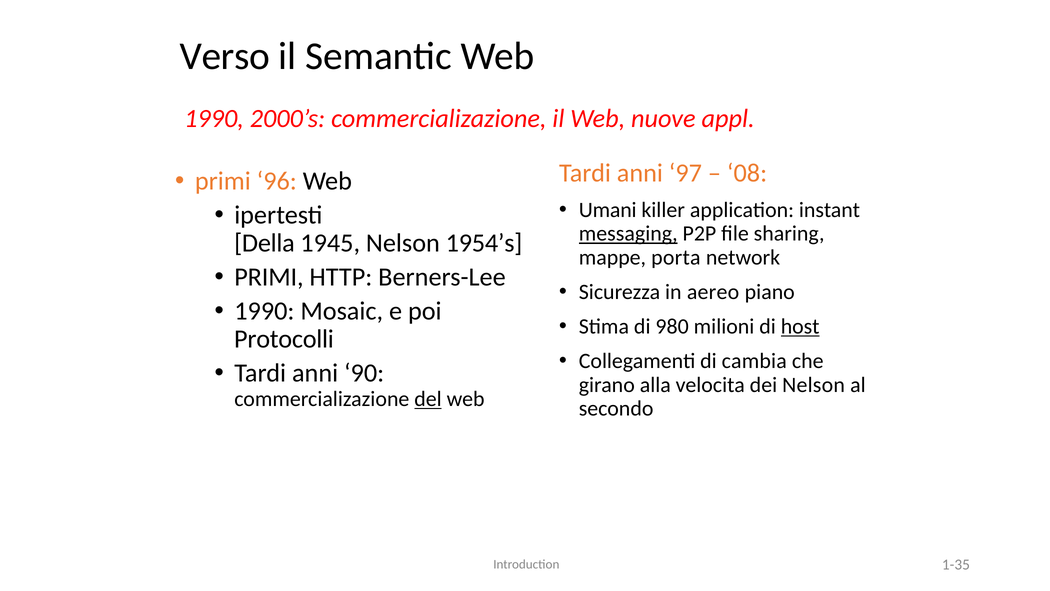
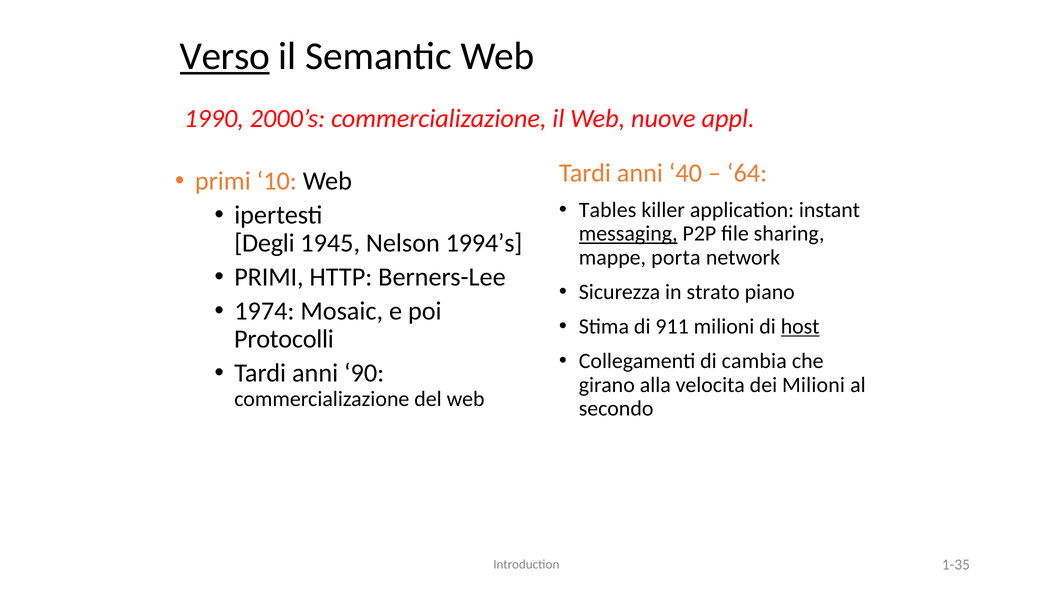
Verso underline: none -> present
97: 97 -> 40
08: 08 -> 64
96: 96 -> 10
Umani: Umani -> Tables
Della: Della -> Degli
1954’s: 1954’s -> 1994’s
aereo: aereo -> strato
1990 at (264, 311): 1990 -> 1974
980: 980 -> 911
dei Nelson: Nelson -> Milioni
del underline: present -> none
